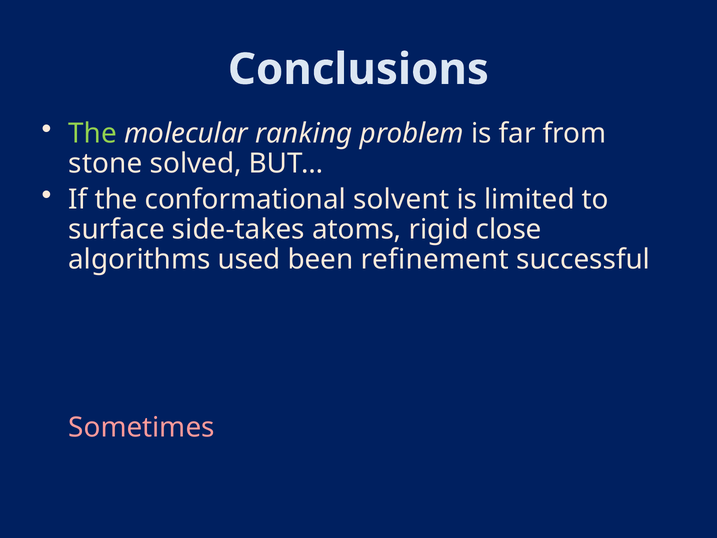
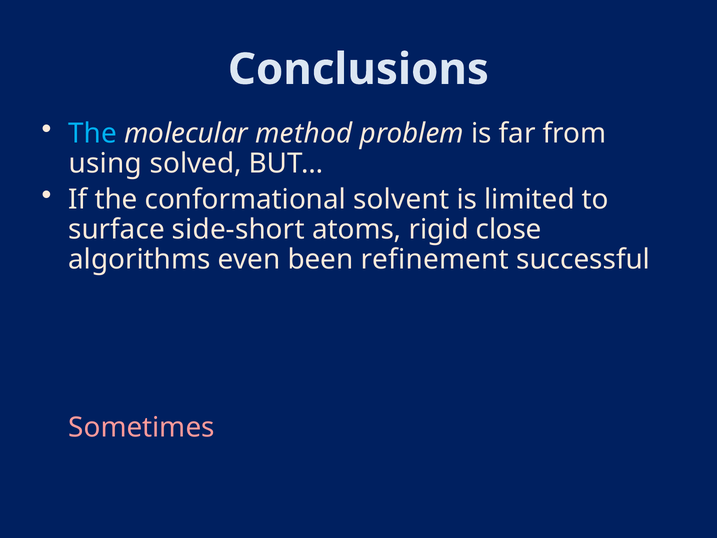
The at (93, 133) colour: light green -> light blue
ranking: ranking -> method
stone: stone -> using
side-takes: side-takes -> side-short
used: used -> even
